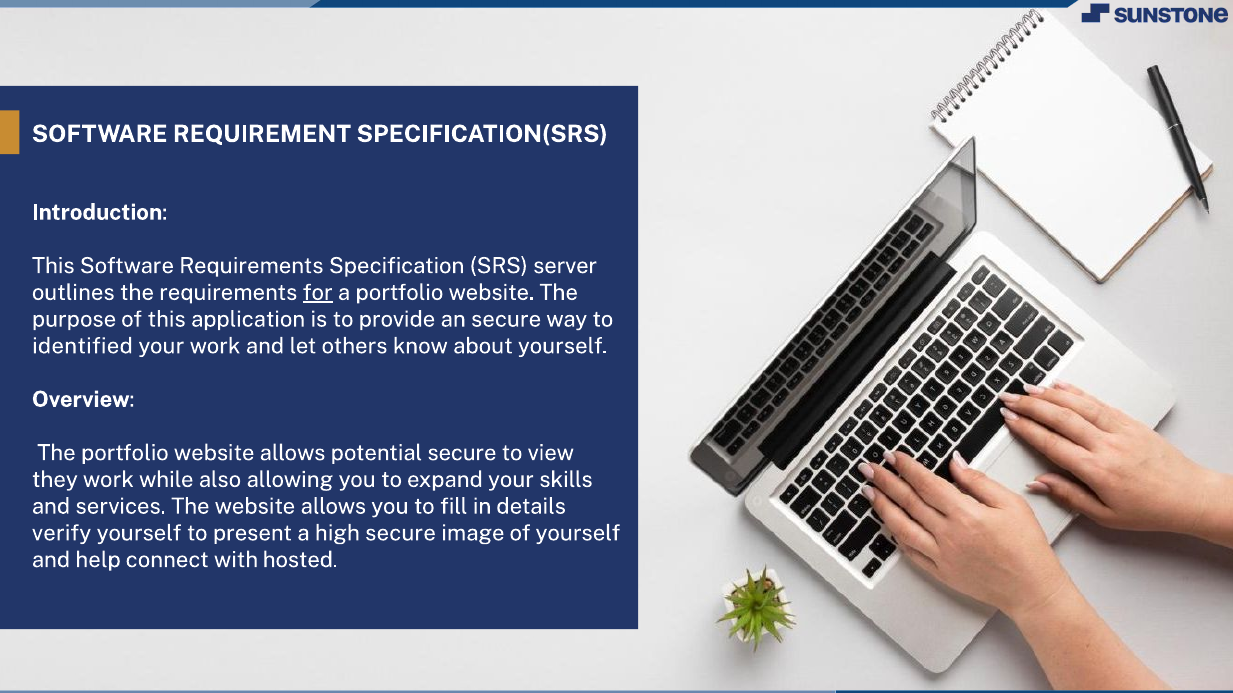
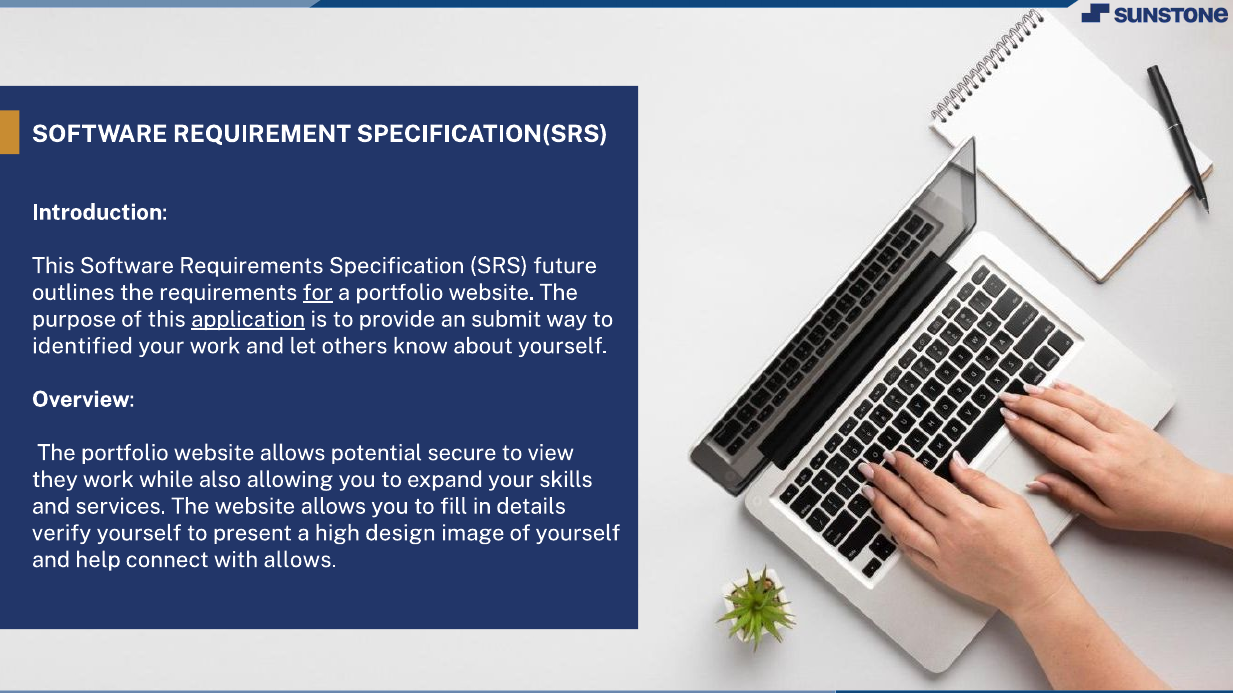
server: server -> future
application underline: none -> present
an secure: secure -> submit
high secure: secure -> design
with hosted: hosted -> allows
